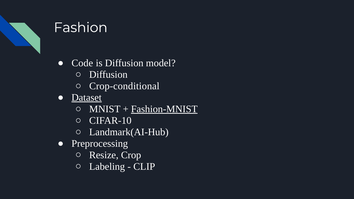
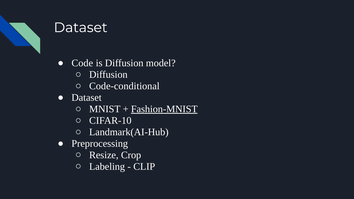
Fashion at (81, 28): Fashion -> Dataset
Crop-conditional: Crop-conditional -> Code-conditional
Dataset at (87, 98) underline: present -> none
